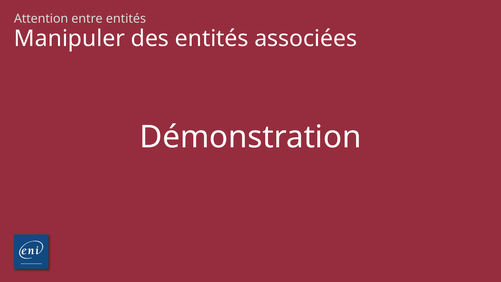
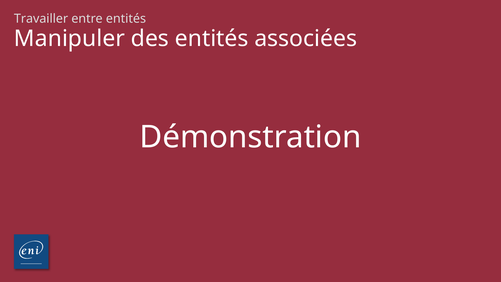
Attention: Attention -> Travailler
